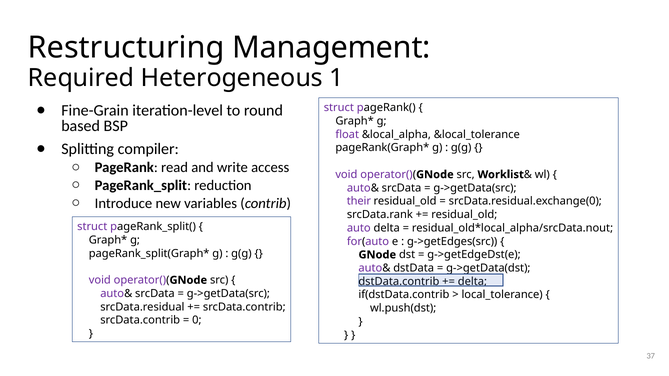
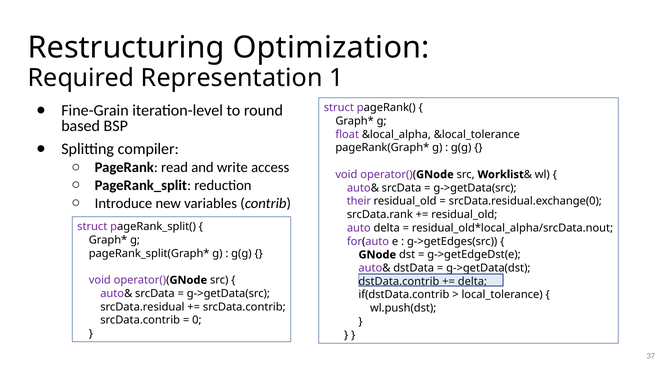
Management: Management -> Optimization
Heterogeneous: Heterogeneous -> Representation
